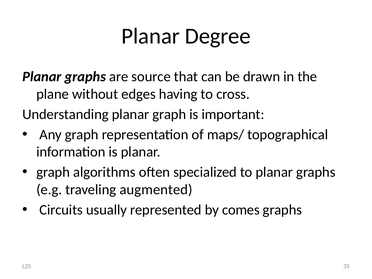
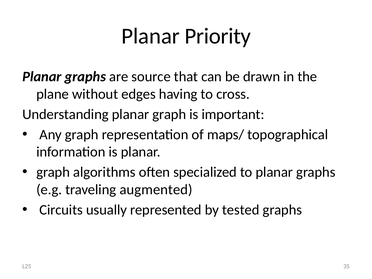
Degree: Degree -> Priority
comes: comes -> tested
